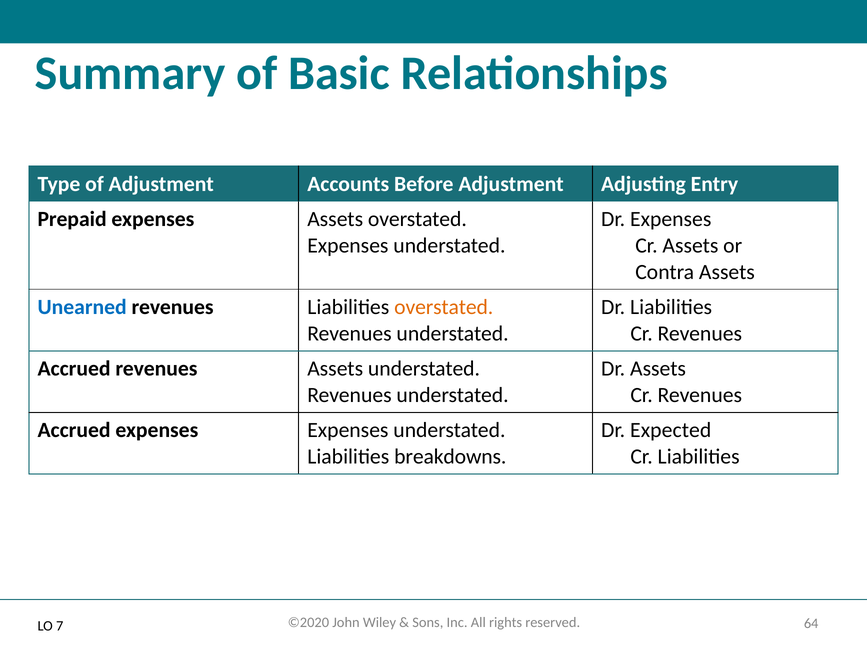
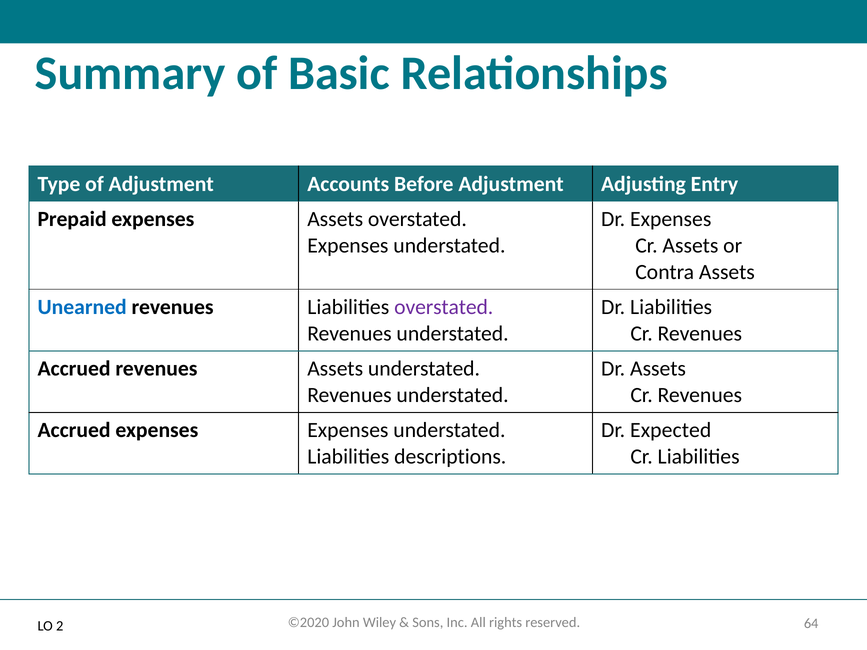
overstated at (444, 307) colour: orange -> purple
breakdowns: breakdowns -> descriptions
7: 7 -> 2
